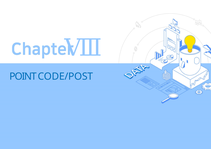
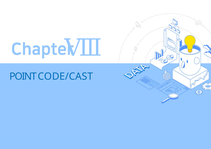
CODE/POST: CODE/POST -> CODE/CAST
